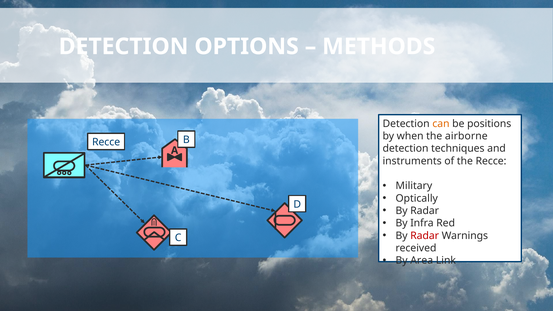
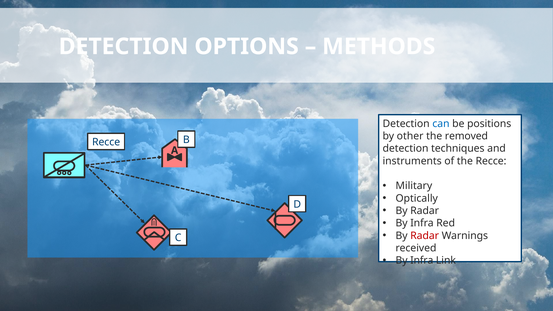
can colour: orange -> blue
when: when -> other
airborne: airborne -> removed
Area at (422, 261): Area -> Infra
